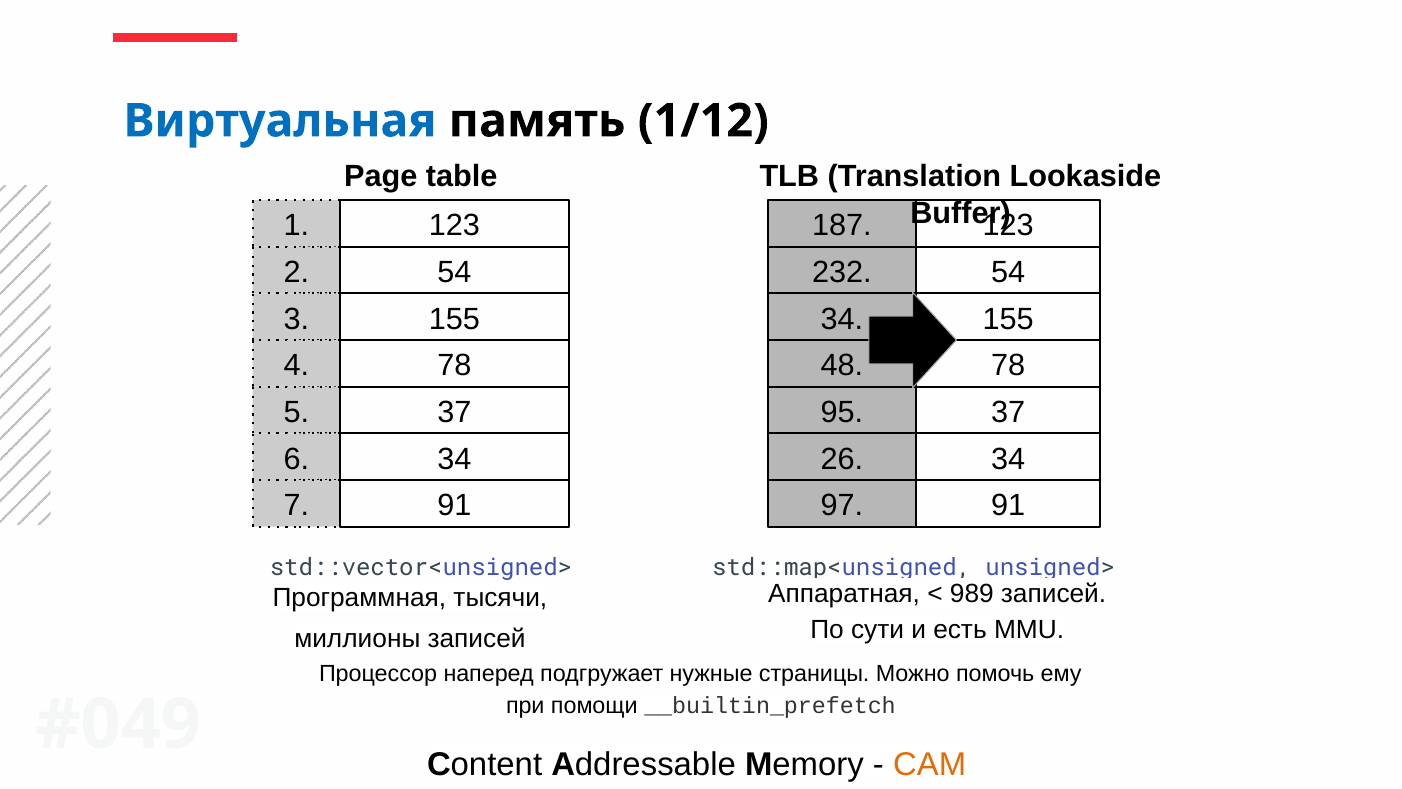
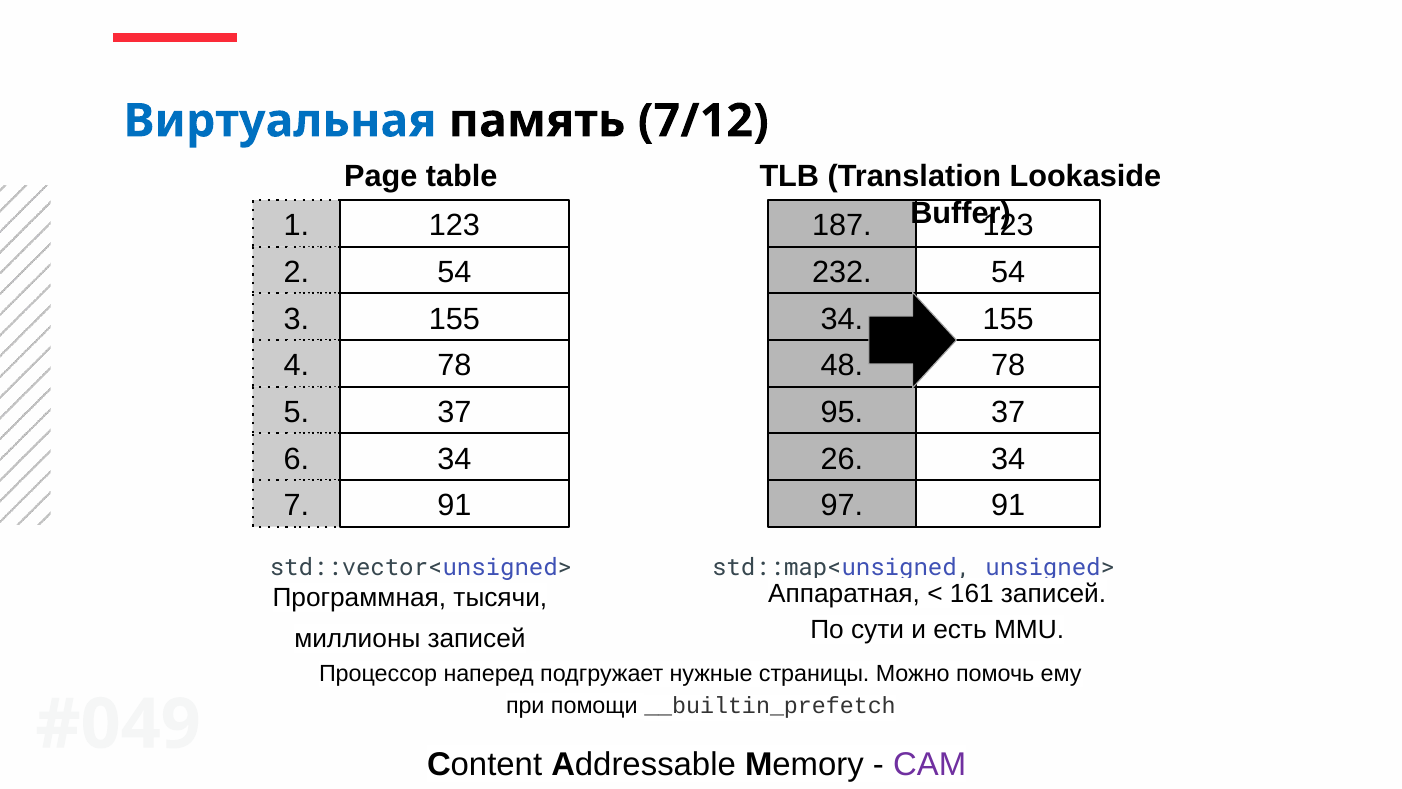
1/12: 1/12 -> 7/12
989: 989 -> 161
CAM colour: orange -> purple
